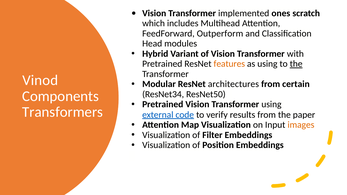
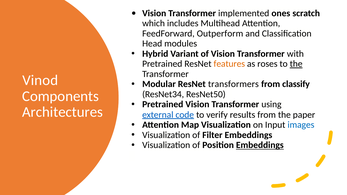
as using: using -> roses
architectures: architectures -> transformers
certain: certain -> classify
Transformers: Transformers -> Architectures
images colour: orange -> blue
Embeddings at (260, 145) underline: none -> present
